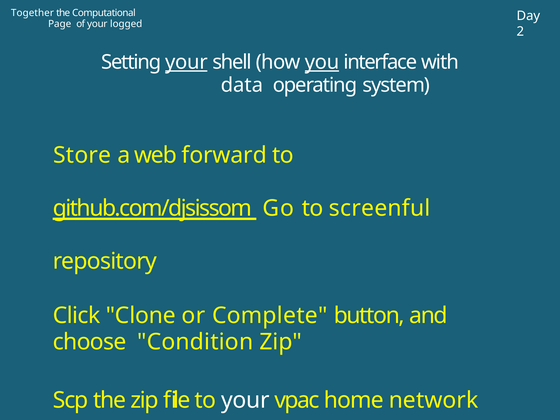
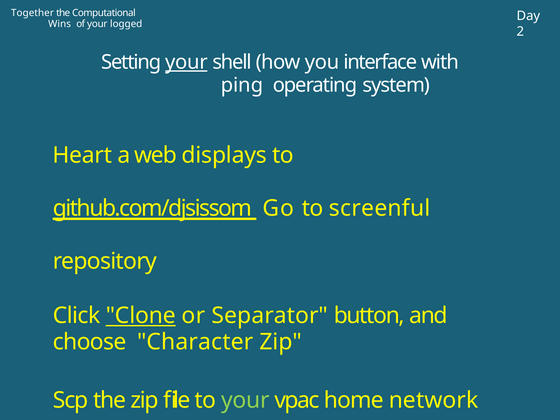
Page: Page -> Wins
you underline: present -> none
data: data -> ping
Store: Store -> Heart
forward: forward -> displays
Clone underline: none -> present
Complete: Complete -> Separator
Condition: Condition -> Character
your at (245, 400) colour: white -> light green
